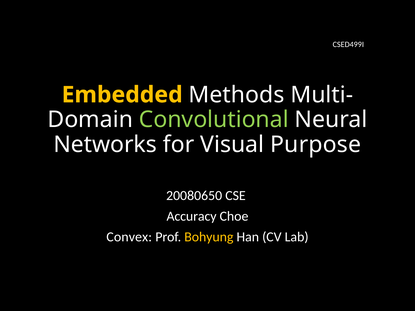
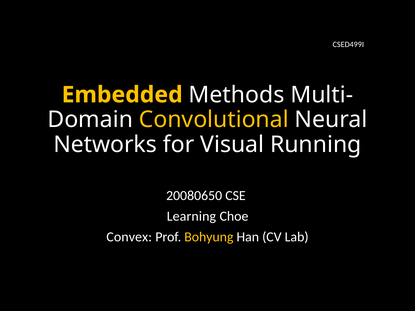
Convolutional colour: light green -> yellow
Purpose: Purpose -> Running
Accuracy: Accuracy -> Learning
